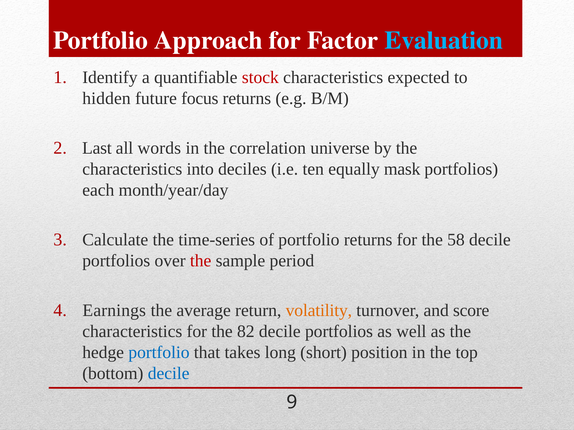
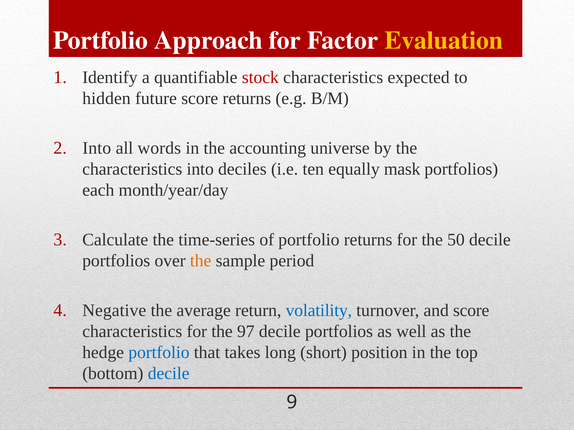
Evaluation colour: light blue -> yellow
future focus: focus -> score
Last at (97, 148): Last -> Into
correlation: correlation -> accounting
58: 58 -> 50
the at (201, 261) colour: red -> orange
Earnings: Earnings -> Negative
volatility colour: orange -> blue
82: 82 -> 97
